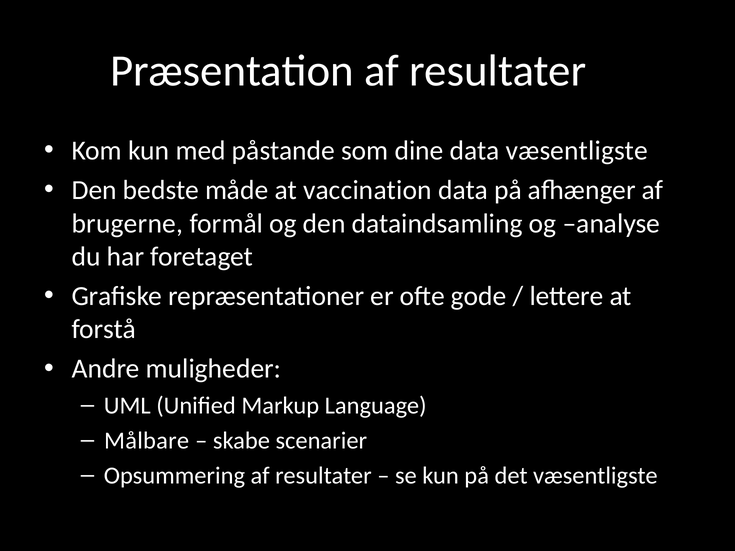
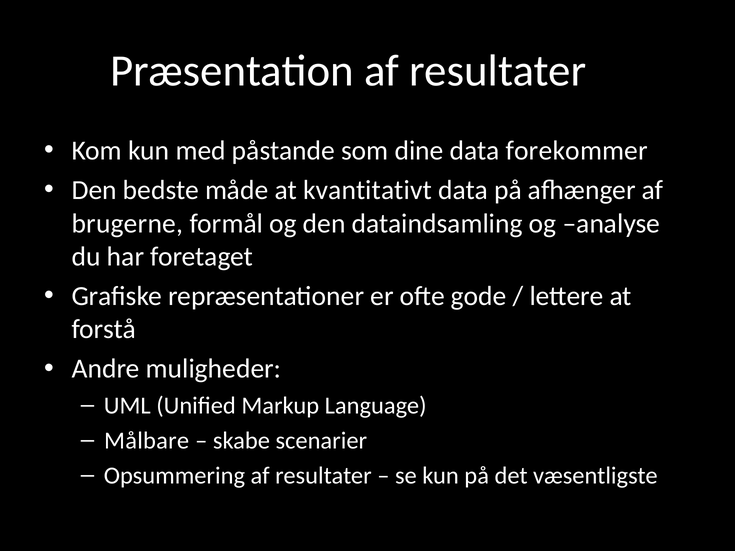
data væsentligste: væsentligste -> forekommer
vaccination: vaccination -> kvantitativt
